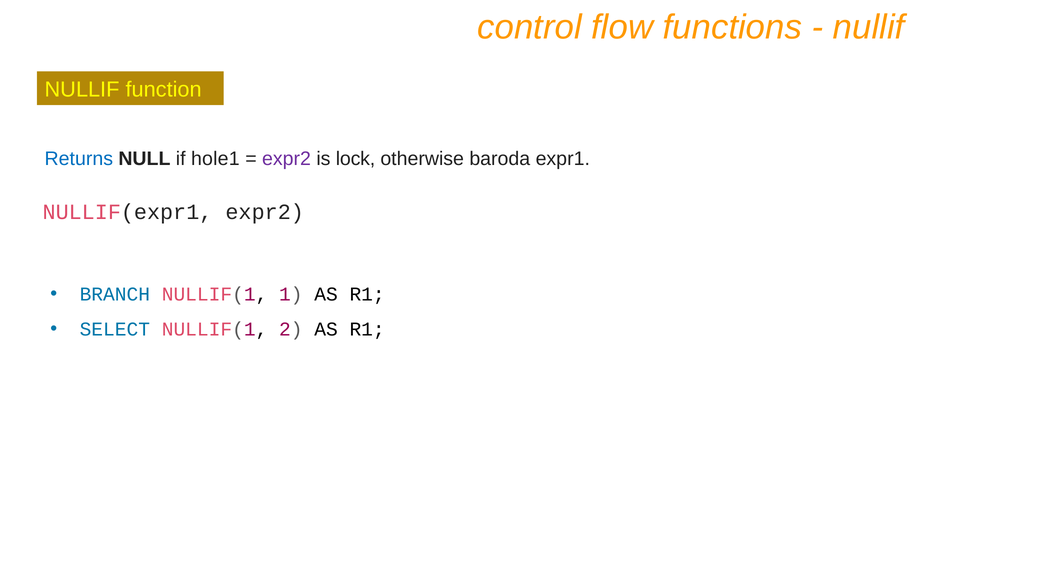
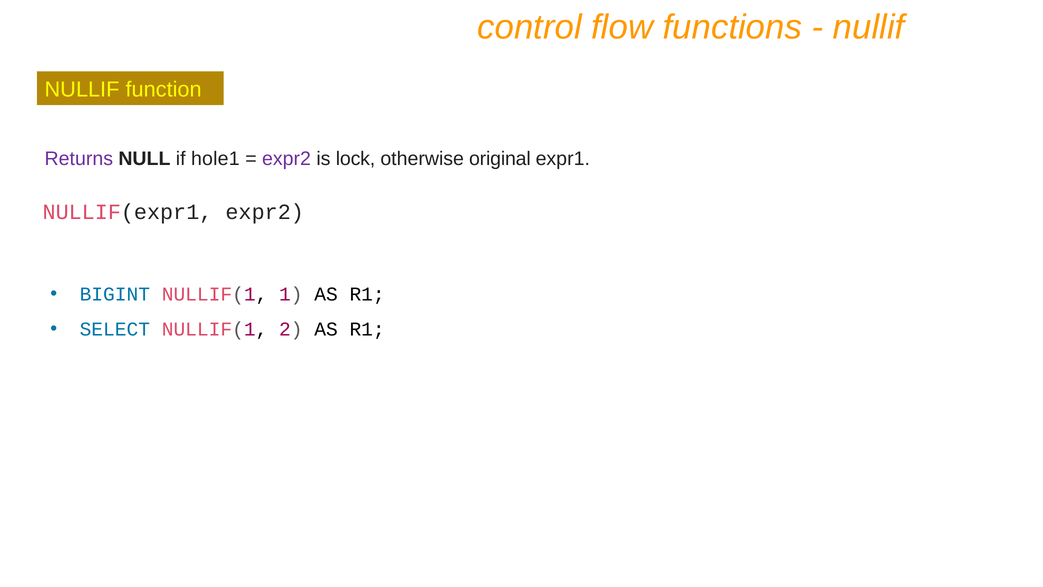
Returns colour: blue -> purple
baroda: baroda -> original
BRANCH: BRANCH -> BIGINT
